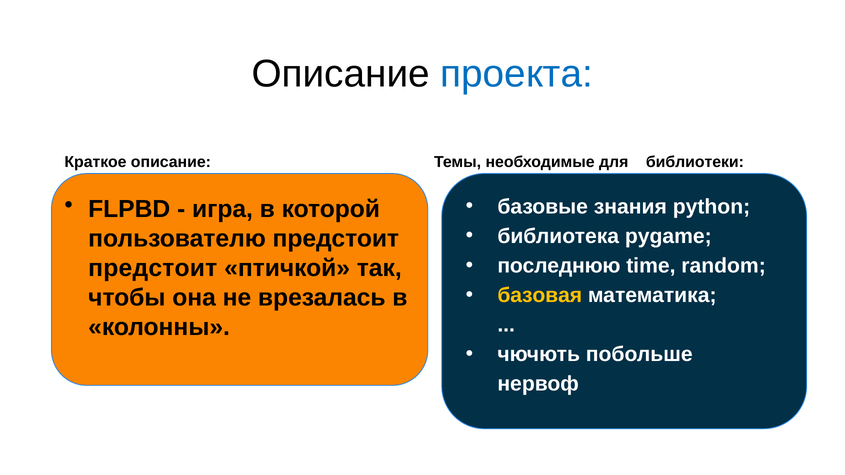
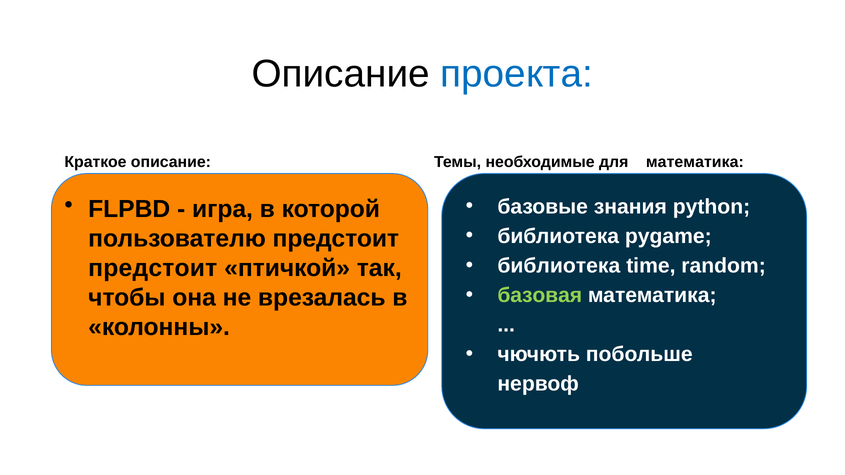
для библиотеки: библиотеки -> математика
последнюю at (559, 266): последнюю -> библиотека
базовая colour: yellow -> light green
